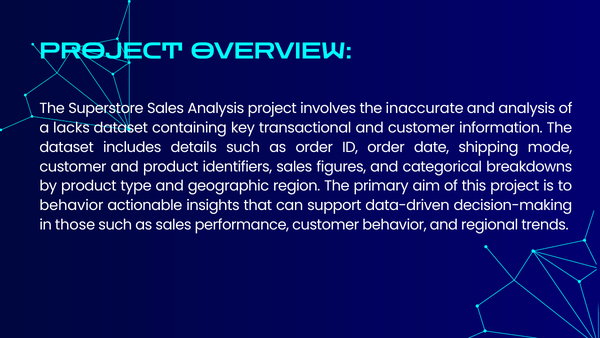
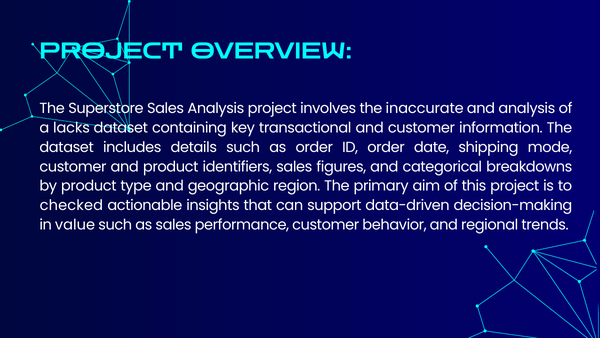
behavior at (71, 205): behavior -> checked
those: those -> value
